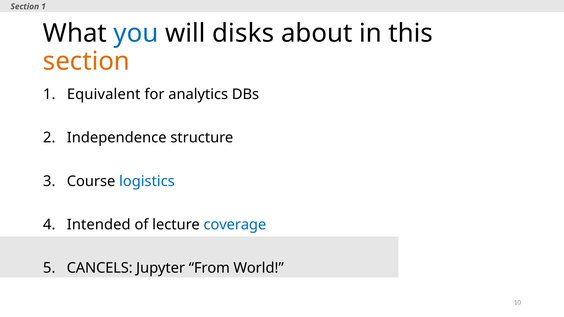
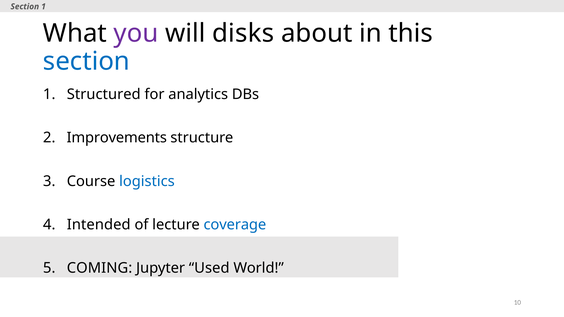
you colour: blue -> purple
section at (86, 61) colour: orange -> blue
Equivalent: Equivalent -> Structured
Independence: Independence -> Improvements
CANCELS: CANCELS -> COMING
From: From -> Used
